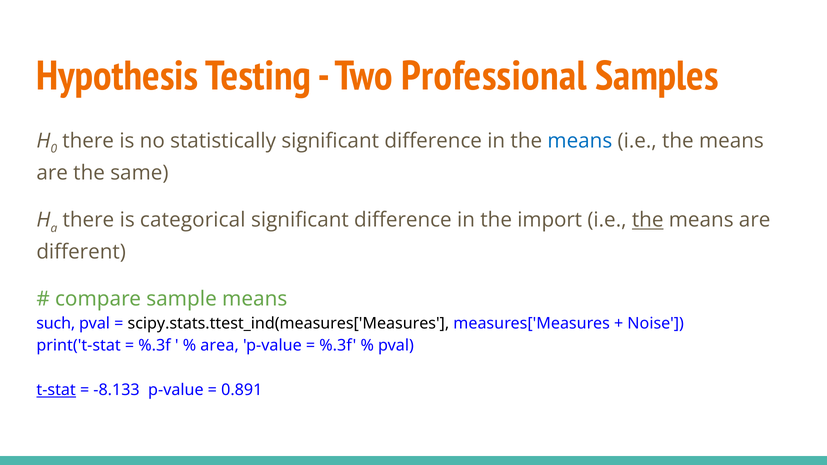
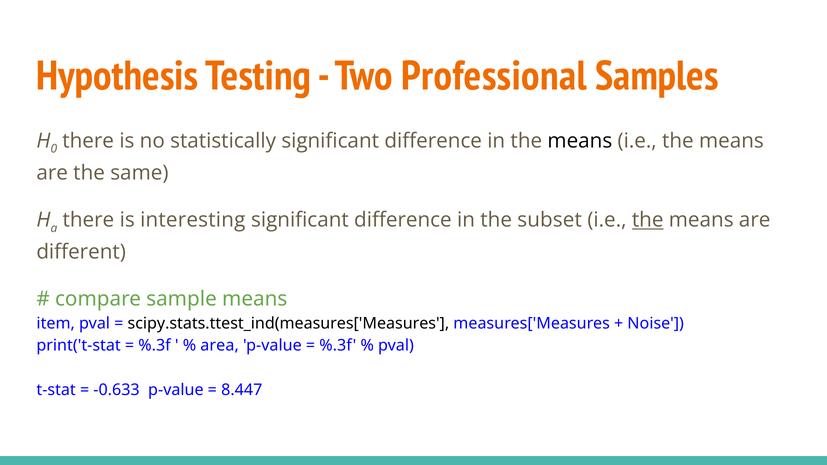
means at (580, 141) colour: blue -> black
categorical: categorical -> interesting
import: import -> subset
such: such -> item
t-stat underline: present -> none
-8.133: -8.133 -> -0.633
0.891: 0.891 -> 8.447
